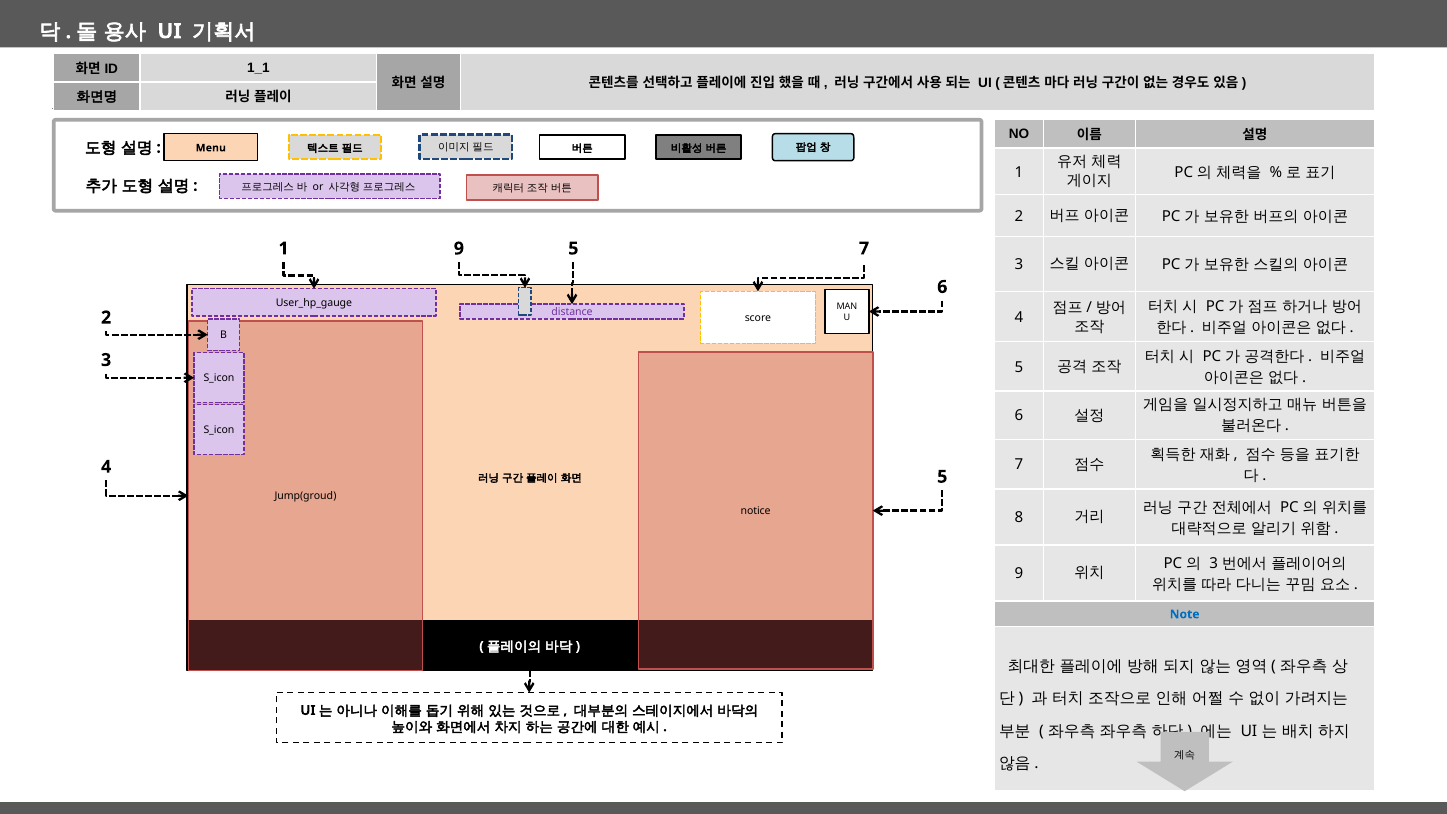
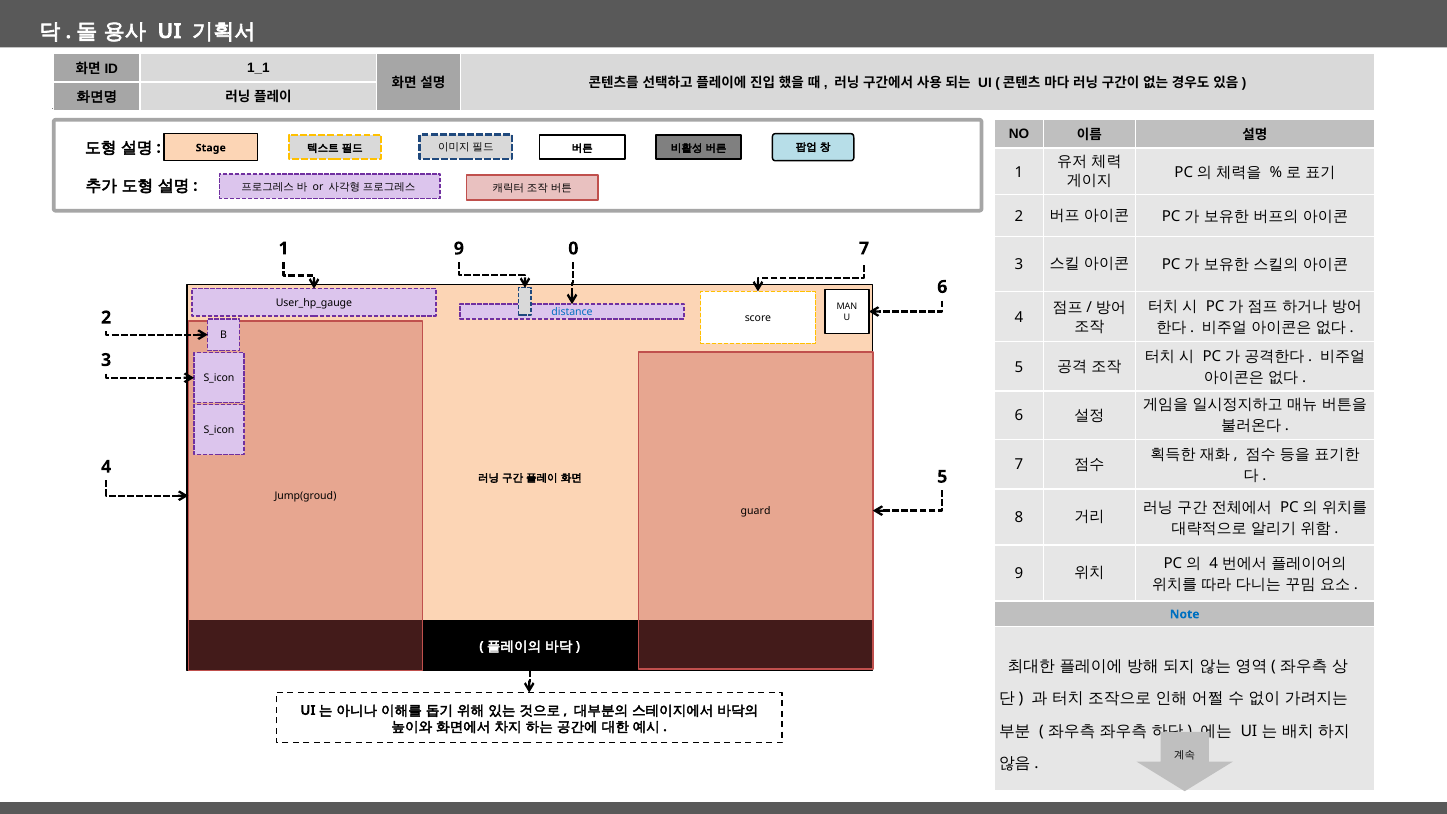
Menu: Menu -> Stage
9 5: 5 -> 0
distance colour: purple -> blue
notice: notice -> guard
3 at (1214, 563): 3 -> 4
